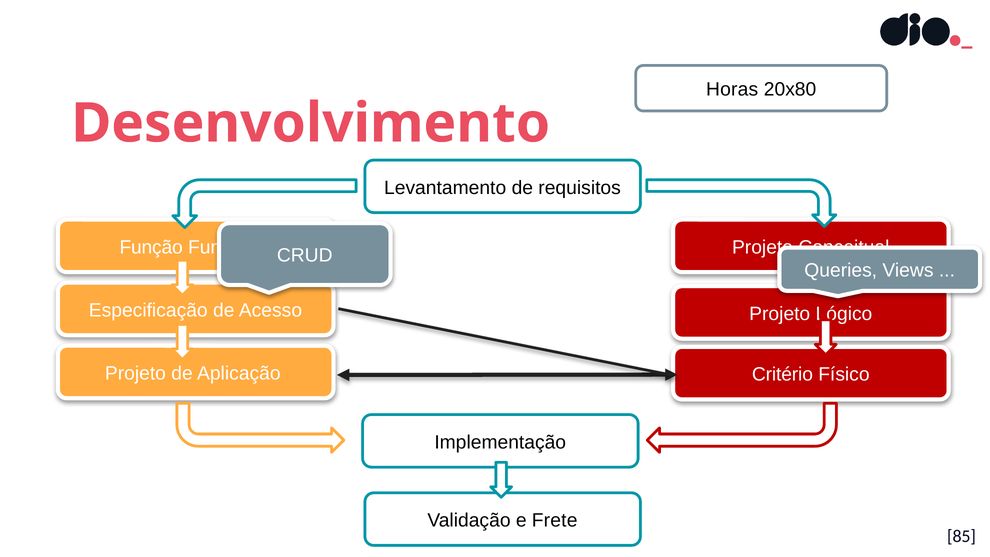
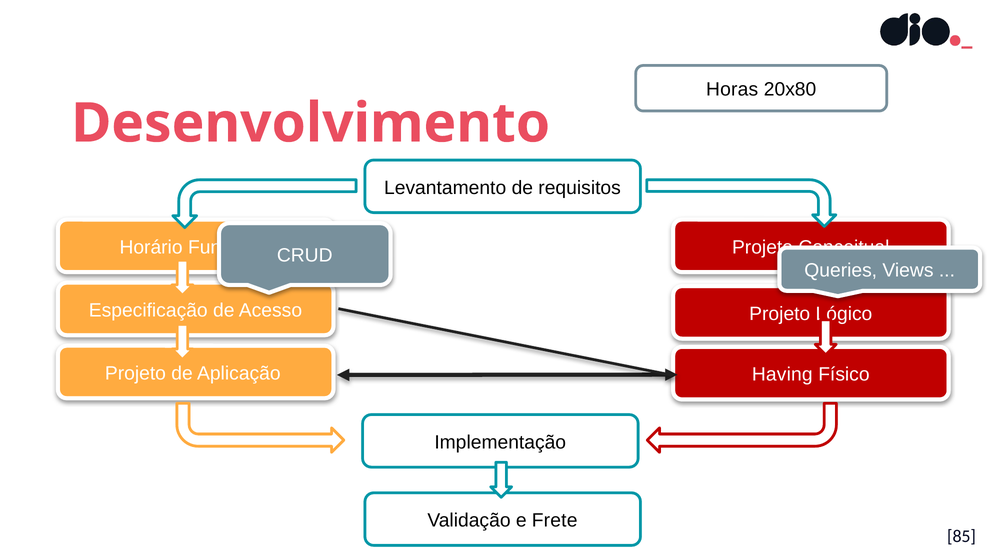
Função: Função -> Horário
Critério: Critério -> Having
